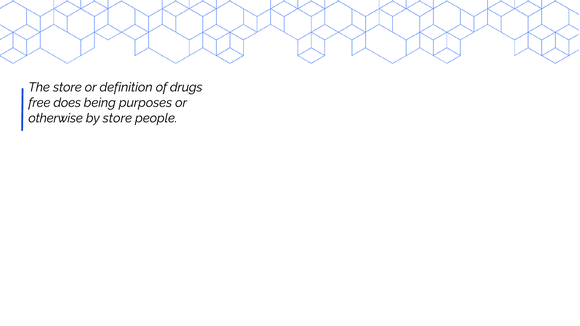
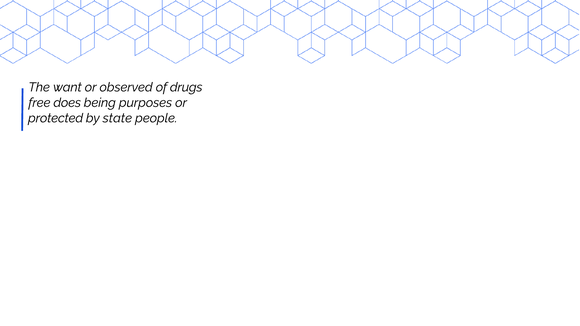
The store: store -> want
definition: definition -> observed
otherwise: otherwise -> protected
by store: store -> state
